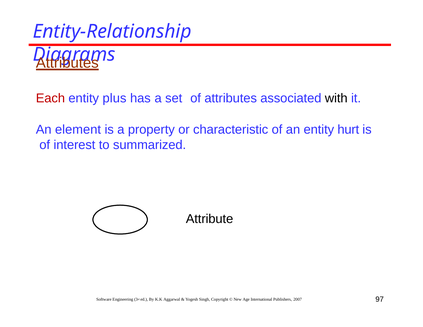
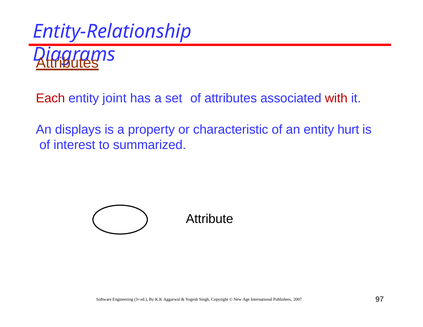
plus: plus -> joint
with colour: black -> red
element: element -> displays
